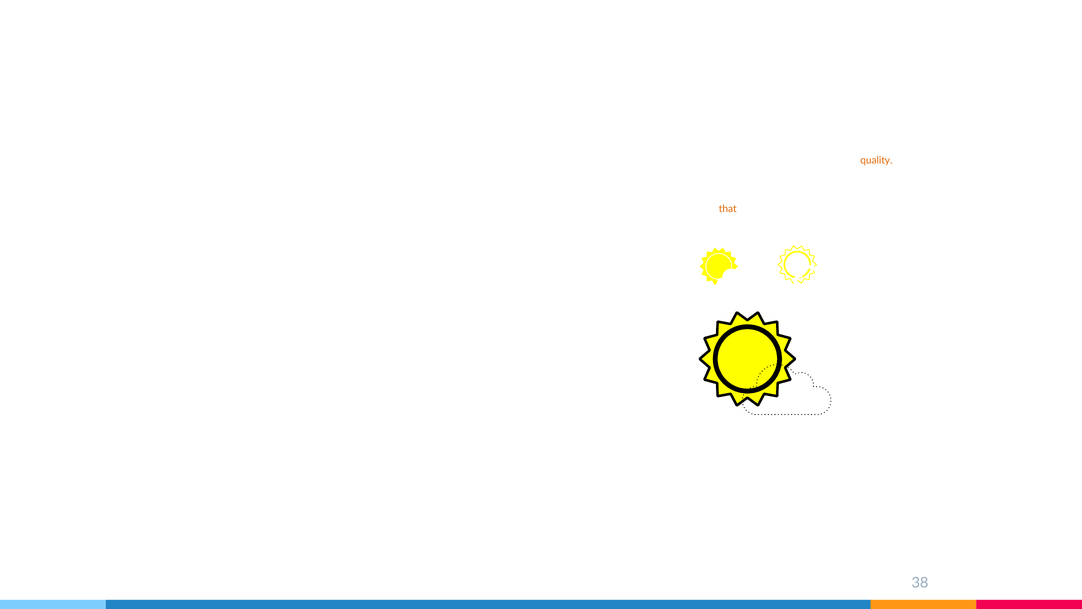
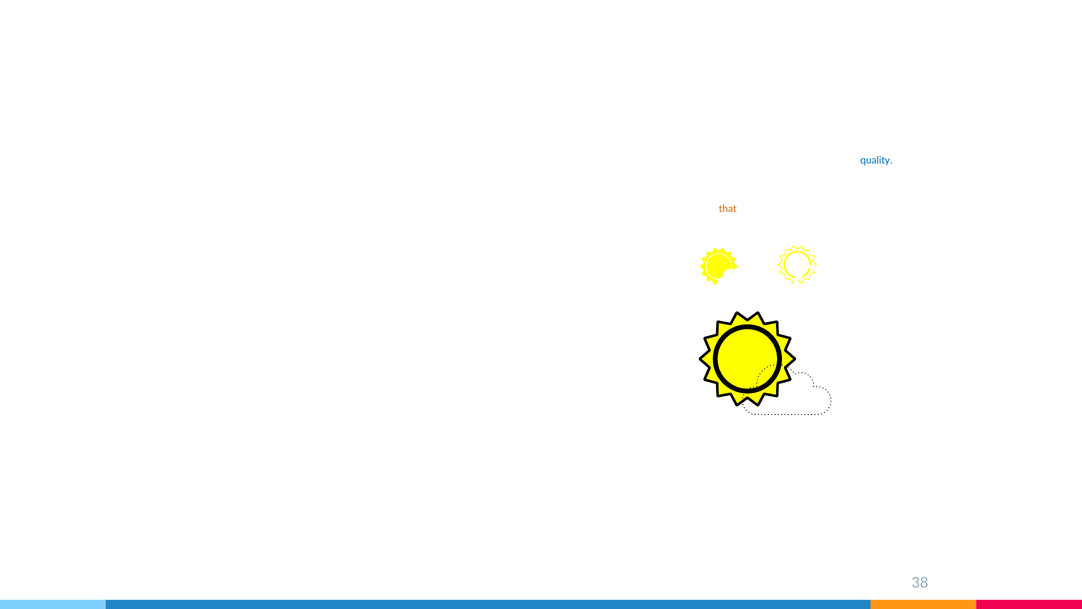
quality colour: orange -> blue
